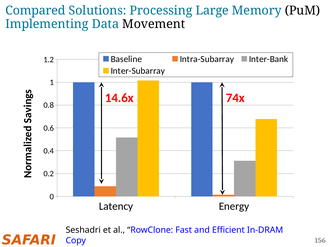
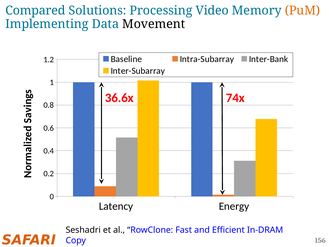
Large: Large -> Video
PuM colour: black -> orange
14.6x: 14.6x -> 36.6x
